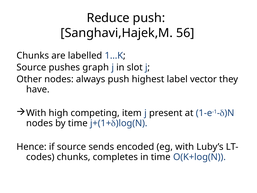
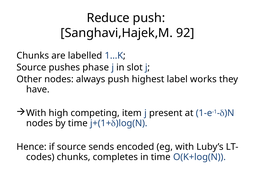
56: 56 -> 92
graph: graph -> phase
vector: vector -> works
